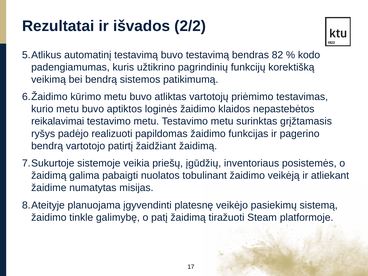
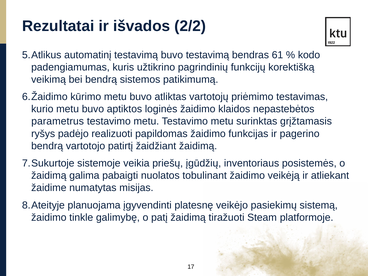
82: 82 -> 61
reikalavimai: reikalavimai -> parametrus
